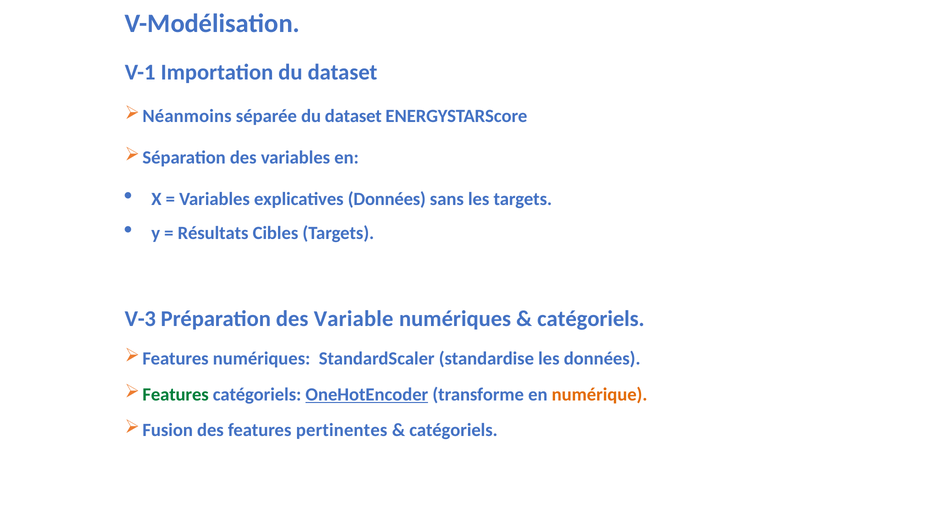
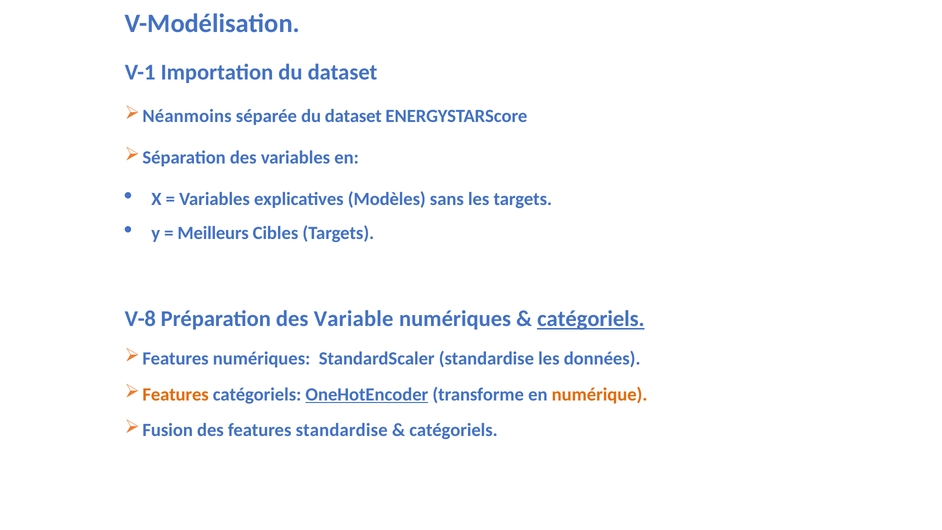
explicatives Données: Données -> Modèles
Résultats: Résultats -> Meilleurs
V-3: V-3 -> V-8
catégoriels at (591, 319) underline: none -> present
Features at (176, 394) colour: green -> orange
features pertinentes: pertinentes -> standardise
